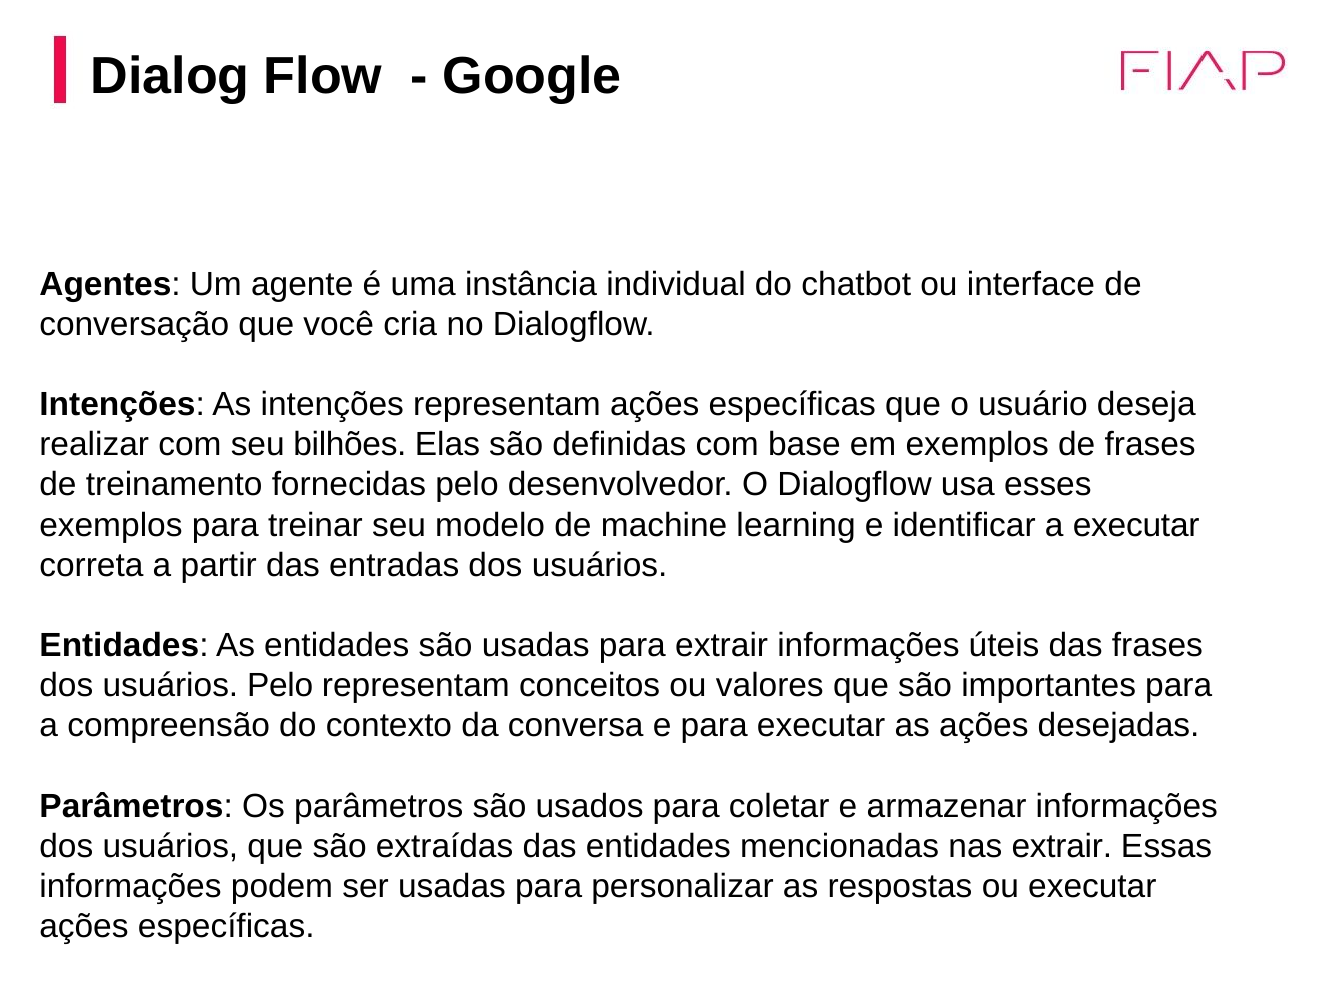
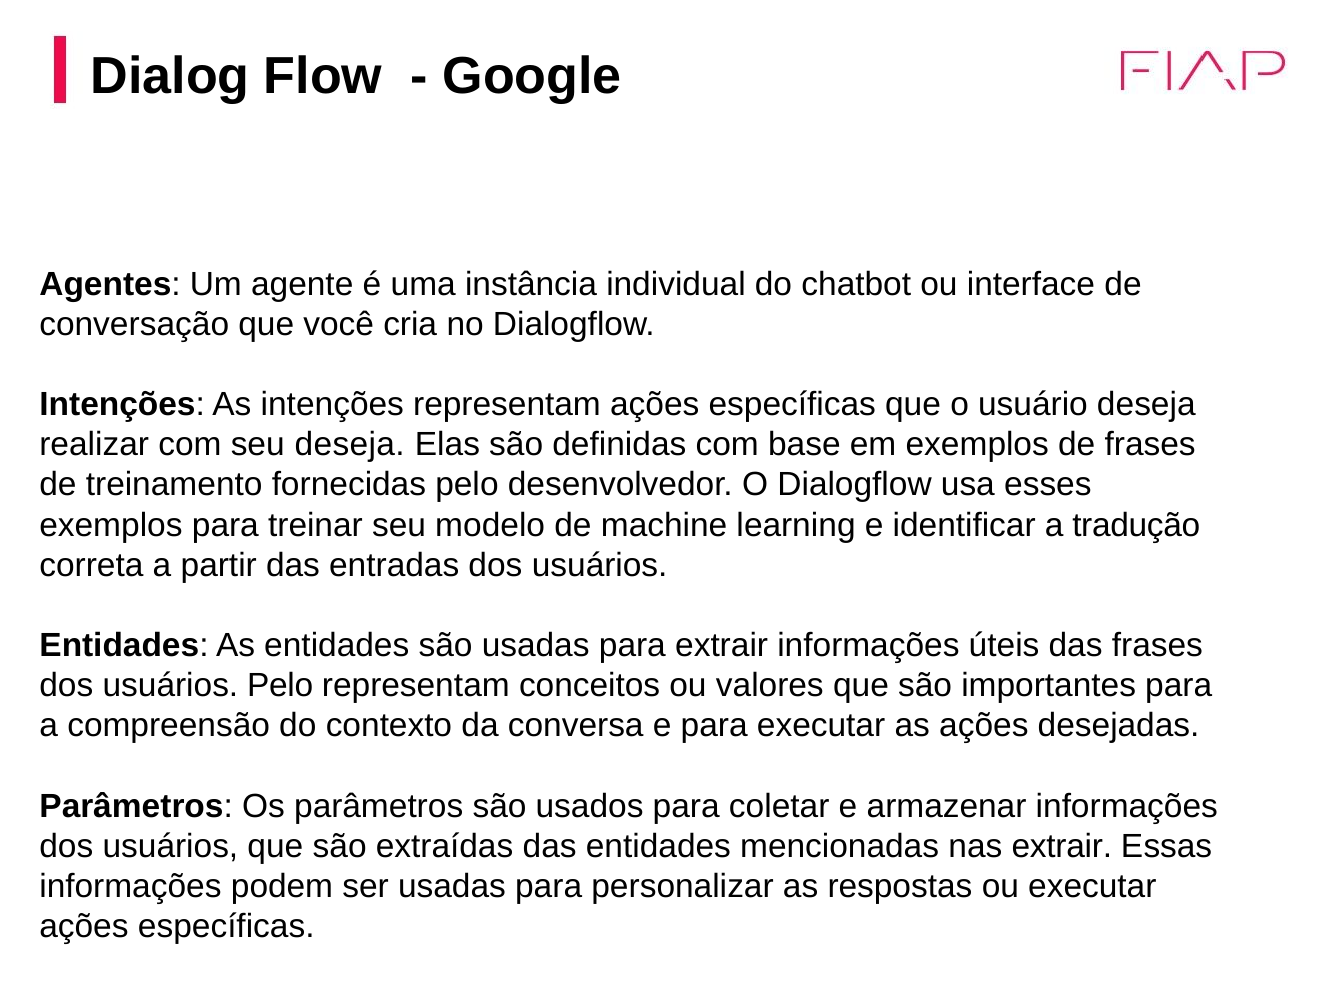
seu bilhões: bilhões -> deseja
a executar: executar -> tradução
